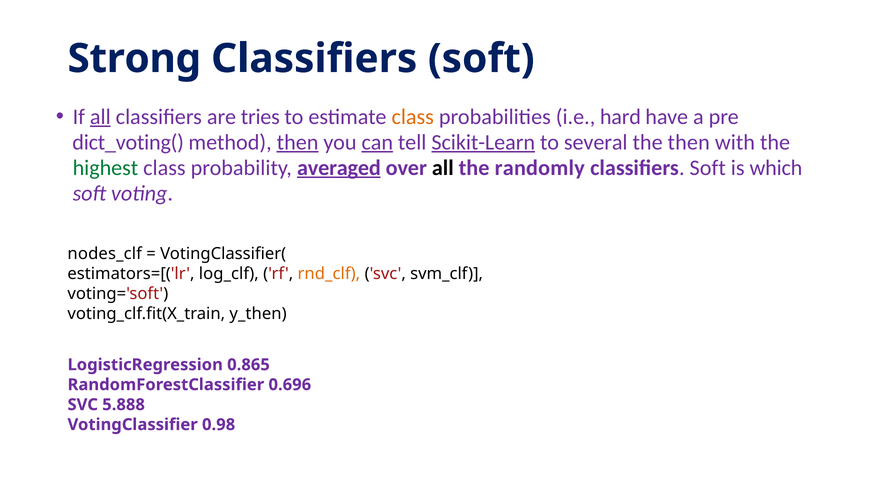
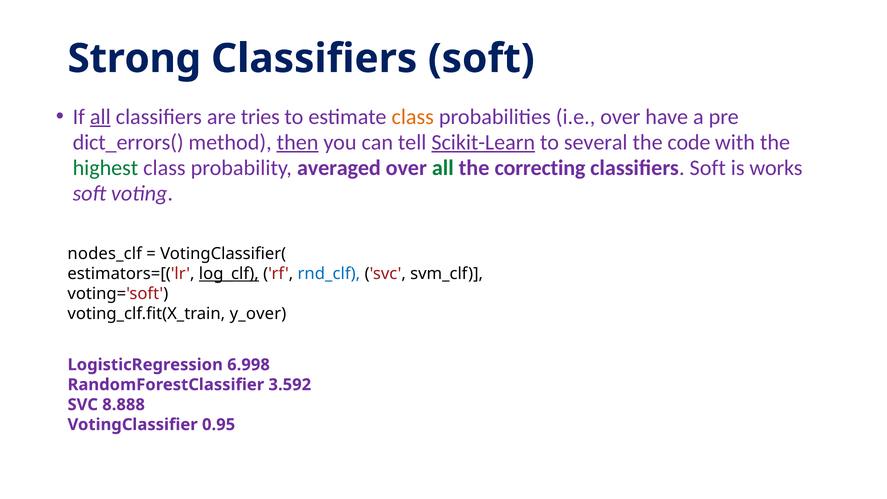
i.e hard: hard -> over
dict_voting(: dict_voting( -> dict_errors(
can underline: present -> none
the then: then -> code
averaged underline: present -> none
all at (443, 168) colour: black -> green
randomly: randomly -> correcting
which: which -> works
log_clf underline: none -> present
rnd_clf colour: orange -> blue
y_then: y_then -> y_over
0.865: 0.865 -> 6.998
0.696: 0.696 -> 3.592
5.888: 5.888 -> 8.888
0.98: 0.98 -> 0.95
